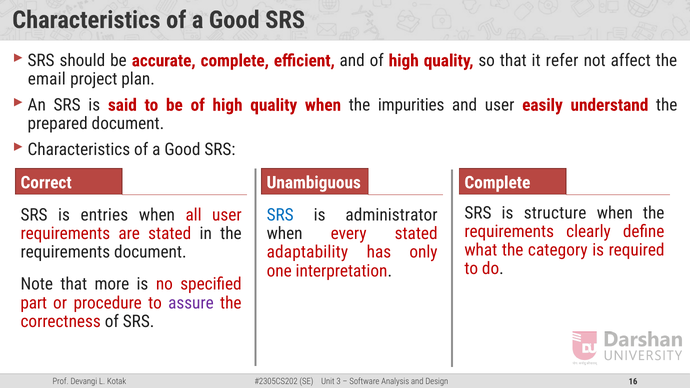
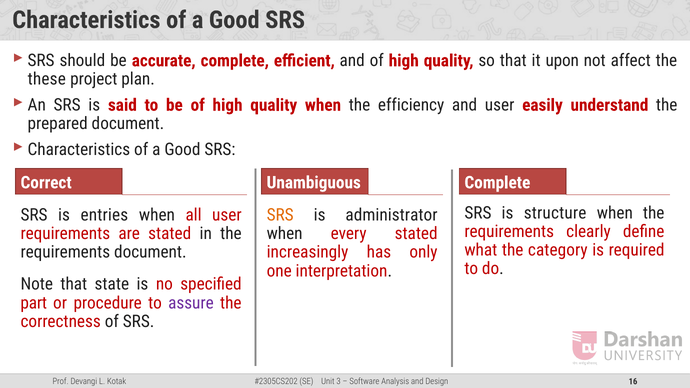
refer: refer -> upon
email: email -> these
impurities: impurities -> efficiency
SRS at (280, 215) colour: blue -> orange
adaptability: adaptability -> increasingly
more: more -> state
